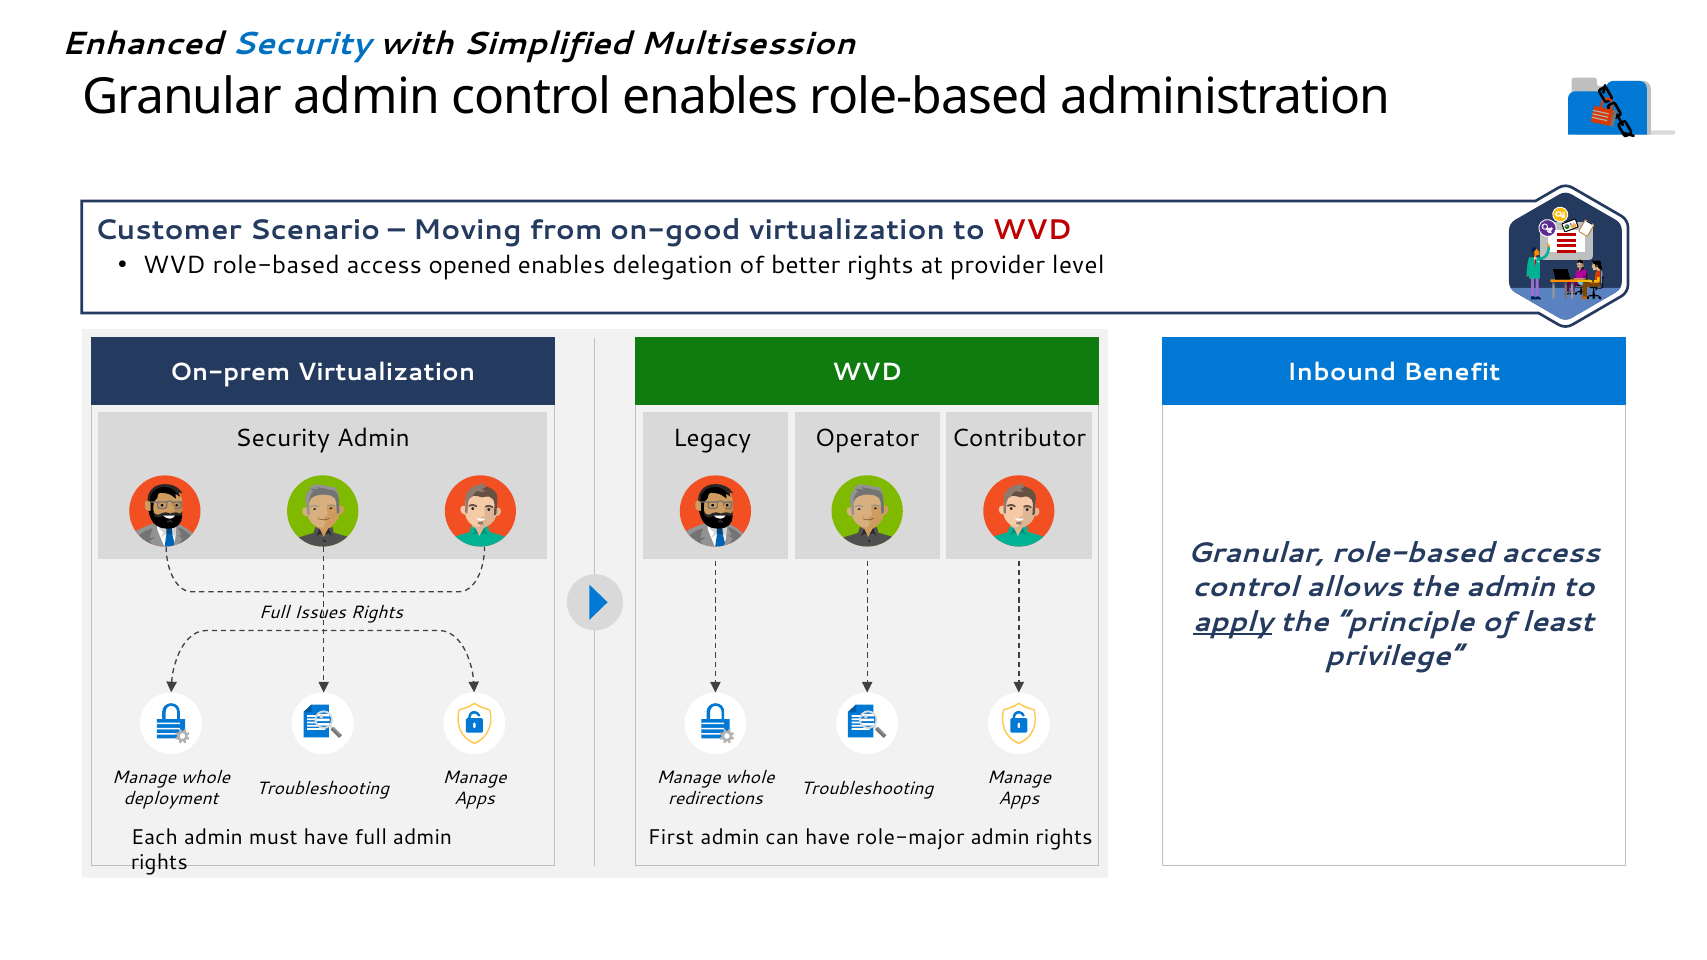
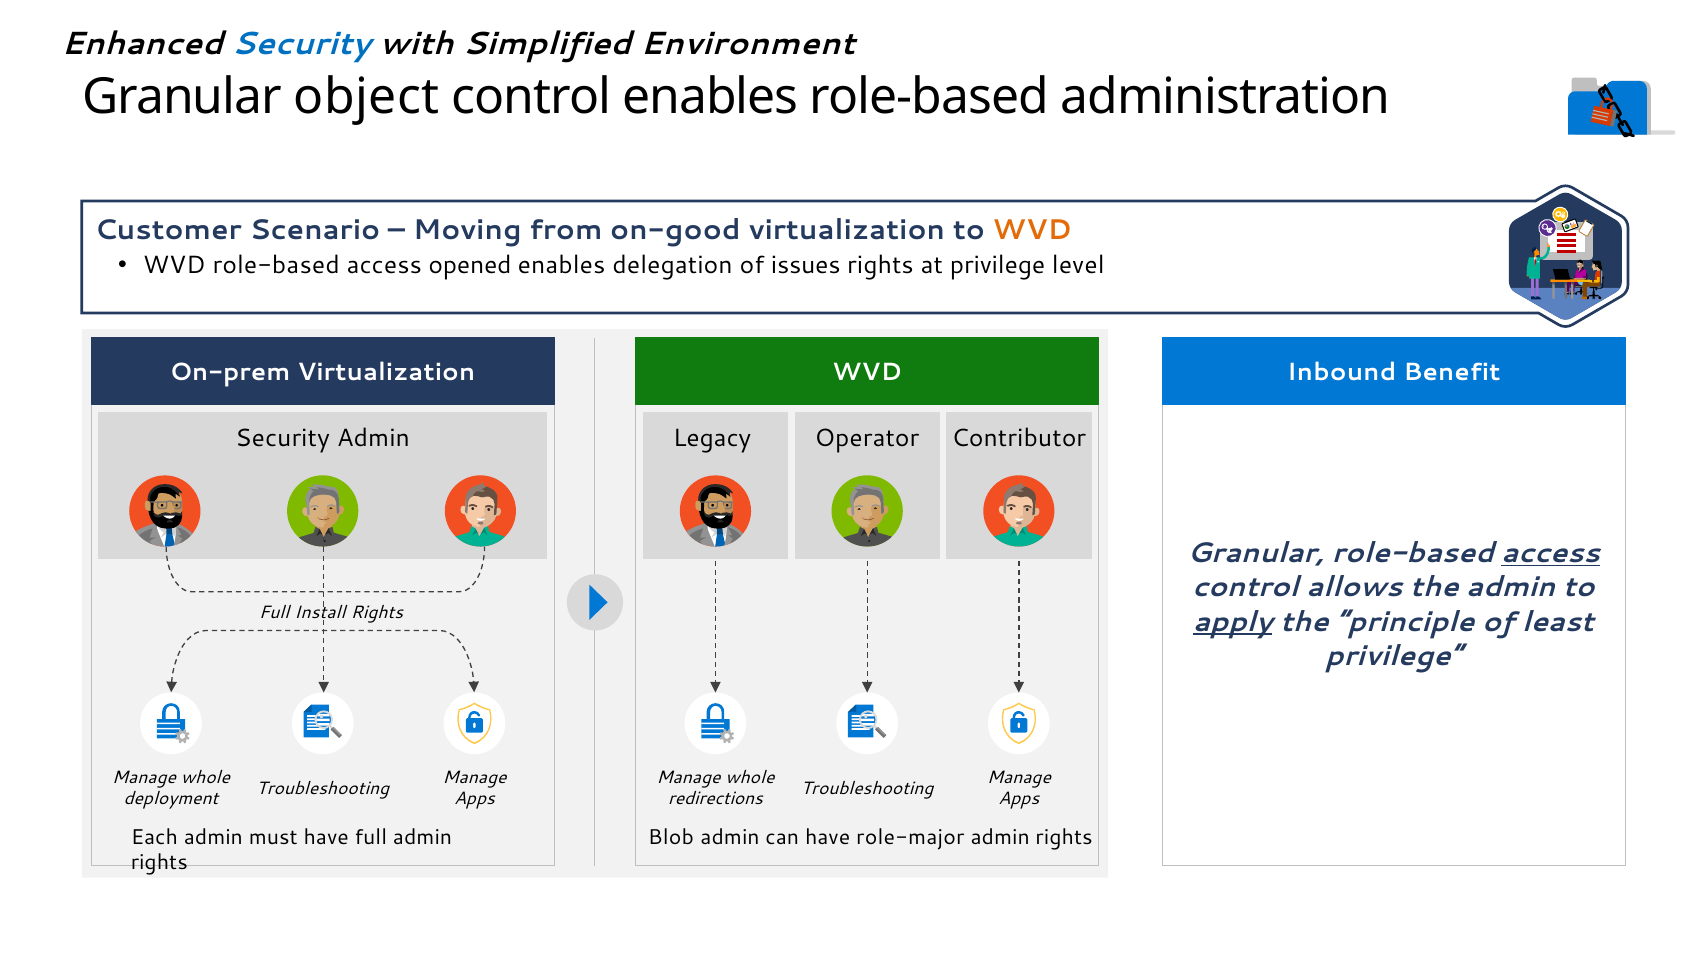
Multisession: Multisession -> Environment
Granular admin: admin -> object
WVD at (1032, 230) colour: red -> orange
better: better -> issues
at provider: provider -> privilege
access at (1551, 554) underline: none -> present
Issues: Issues -> Install
First: First -> Blob
